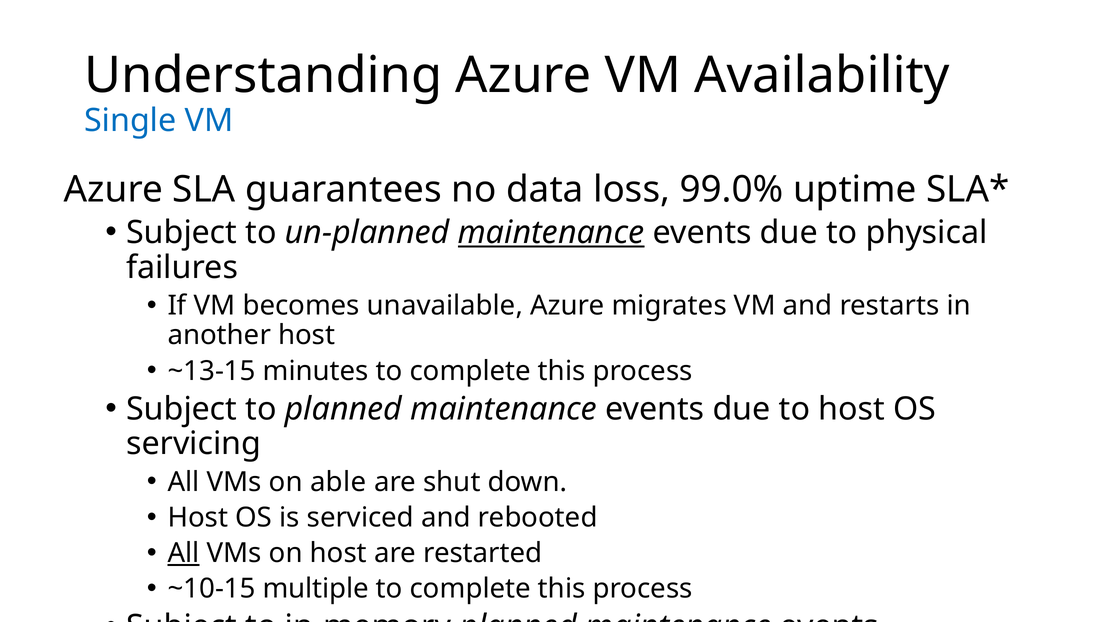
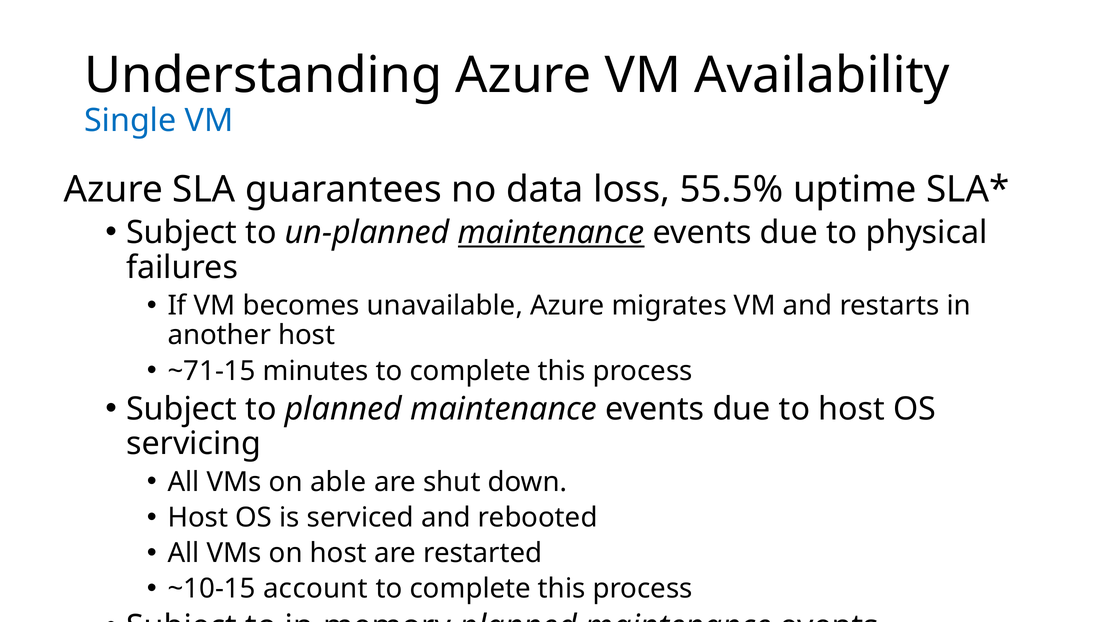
99.0%: 99.0% -> 55.5%
~13-15: ~13-15 -> ~71-15
All at (184, 553) underline: present -> none
multiple: multiple -> account
